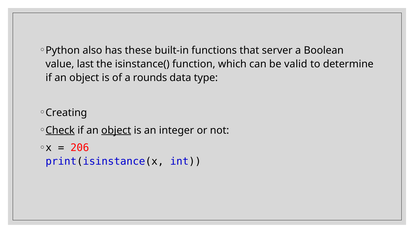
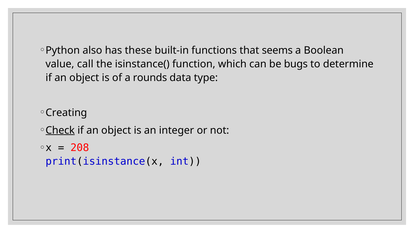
server: server -> seems
last: last -> call
valid: valid -> bugs
object at (116, 130) underline: present -> none
206: 206 -> 208
